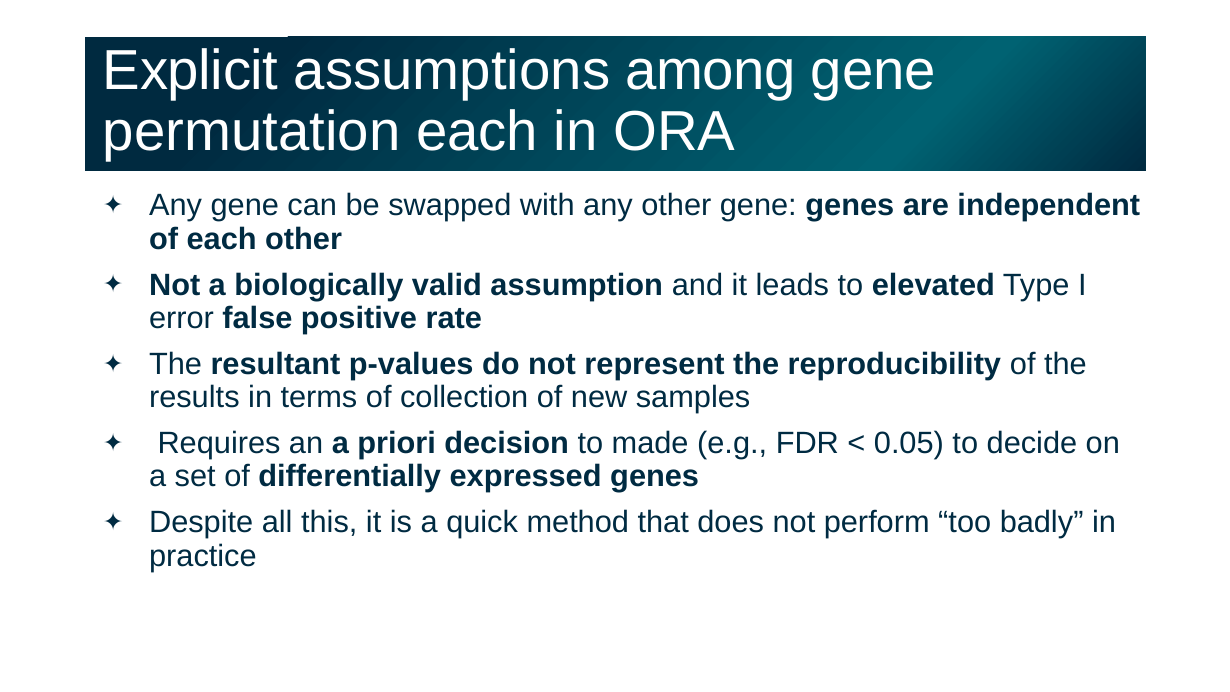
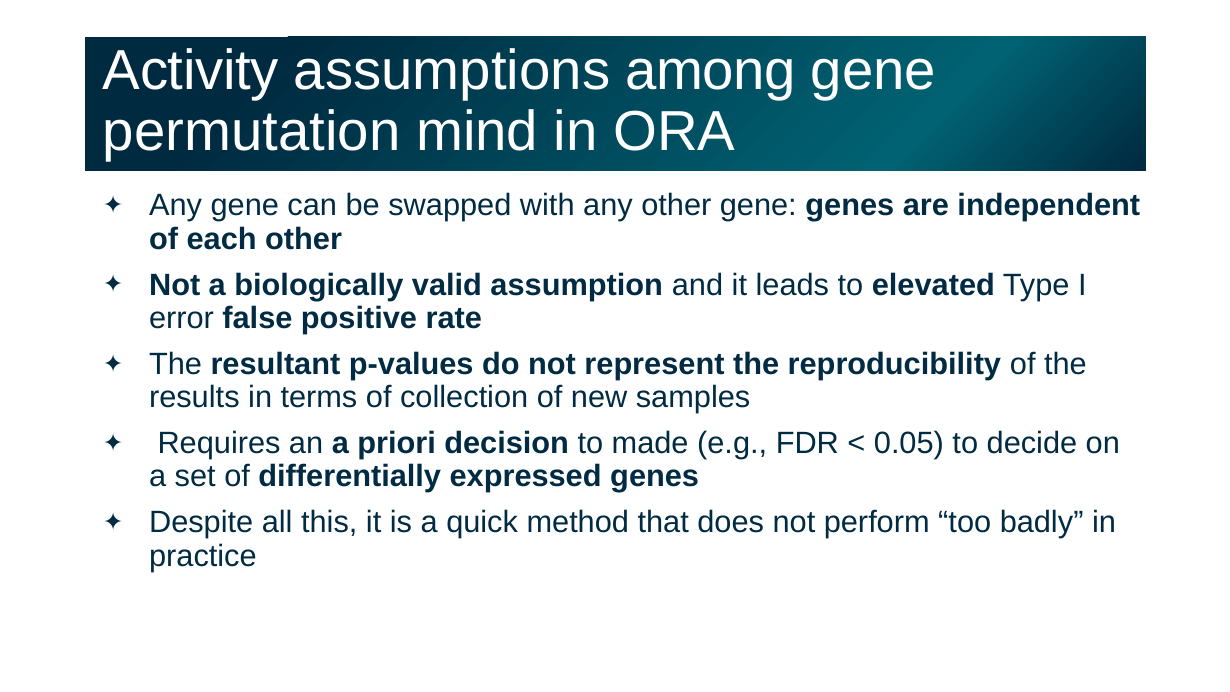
Explicit: Explicit -> Activity
permutation each: each -> mind
